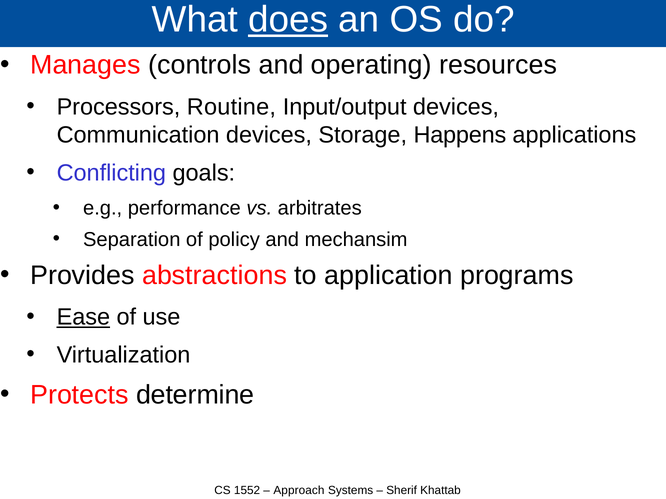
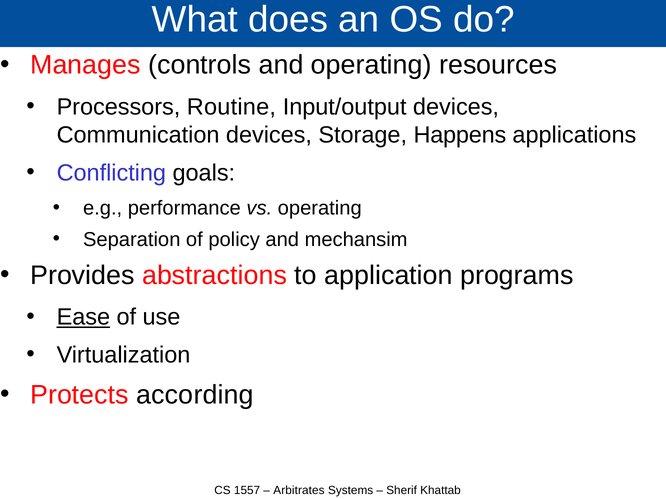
does underline: present -> none
vs arbitrates: arbitrates -> operating
determine: determine -> according
1552: 1552 -> 1557
Approach: Approach -> Arbitrates
